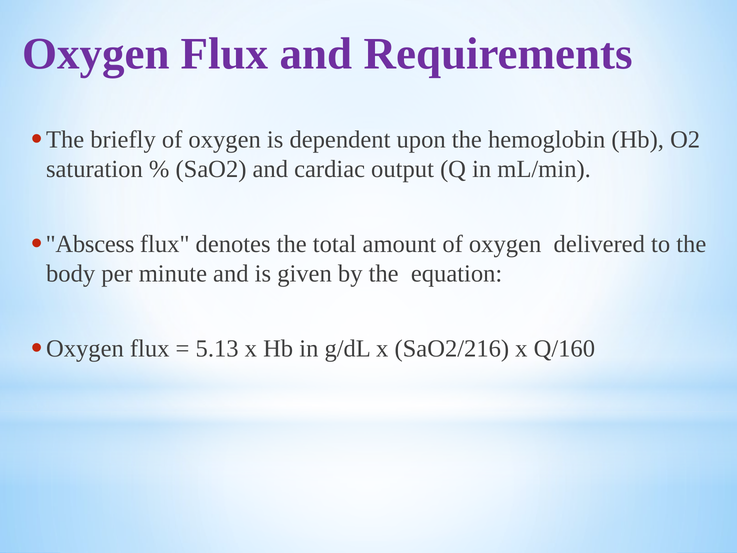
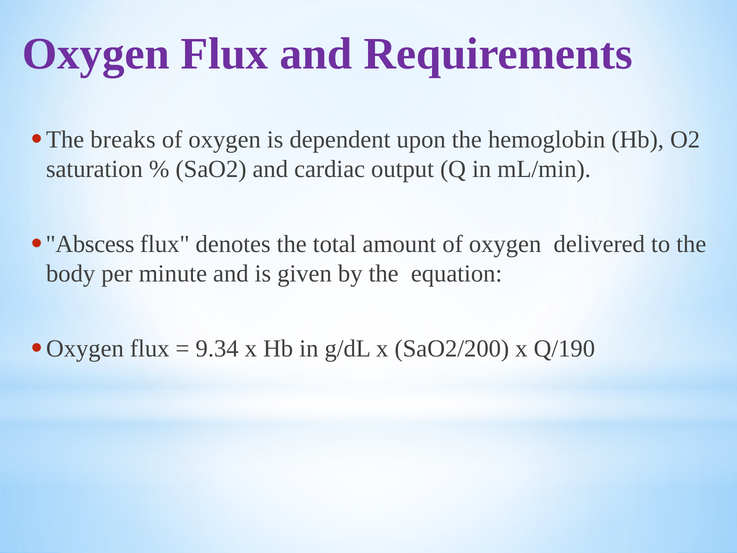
briefly: briefly -> breaks
5.13: 5.13 -> 9.34
SaO2/216: SaO2/216 -> SaO2/200
Q/160: Q/160 -> Q/190
